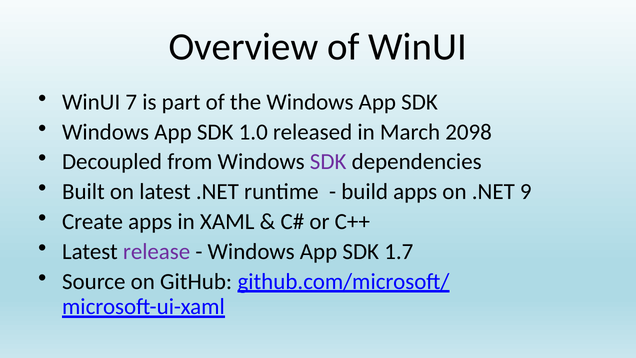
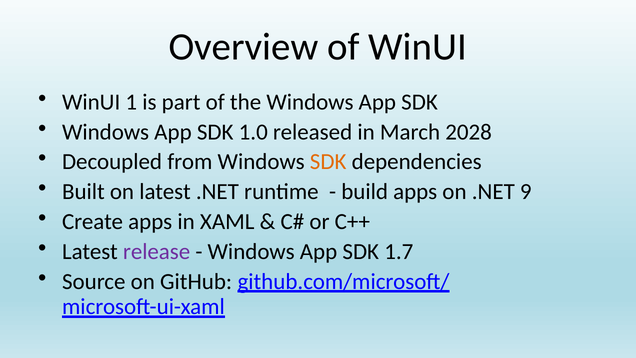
7: 7 -> 1
2098: 2098 -> 2028
SDK at (328, 162) colour: purple -> orange
